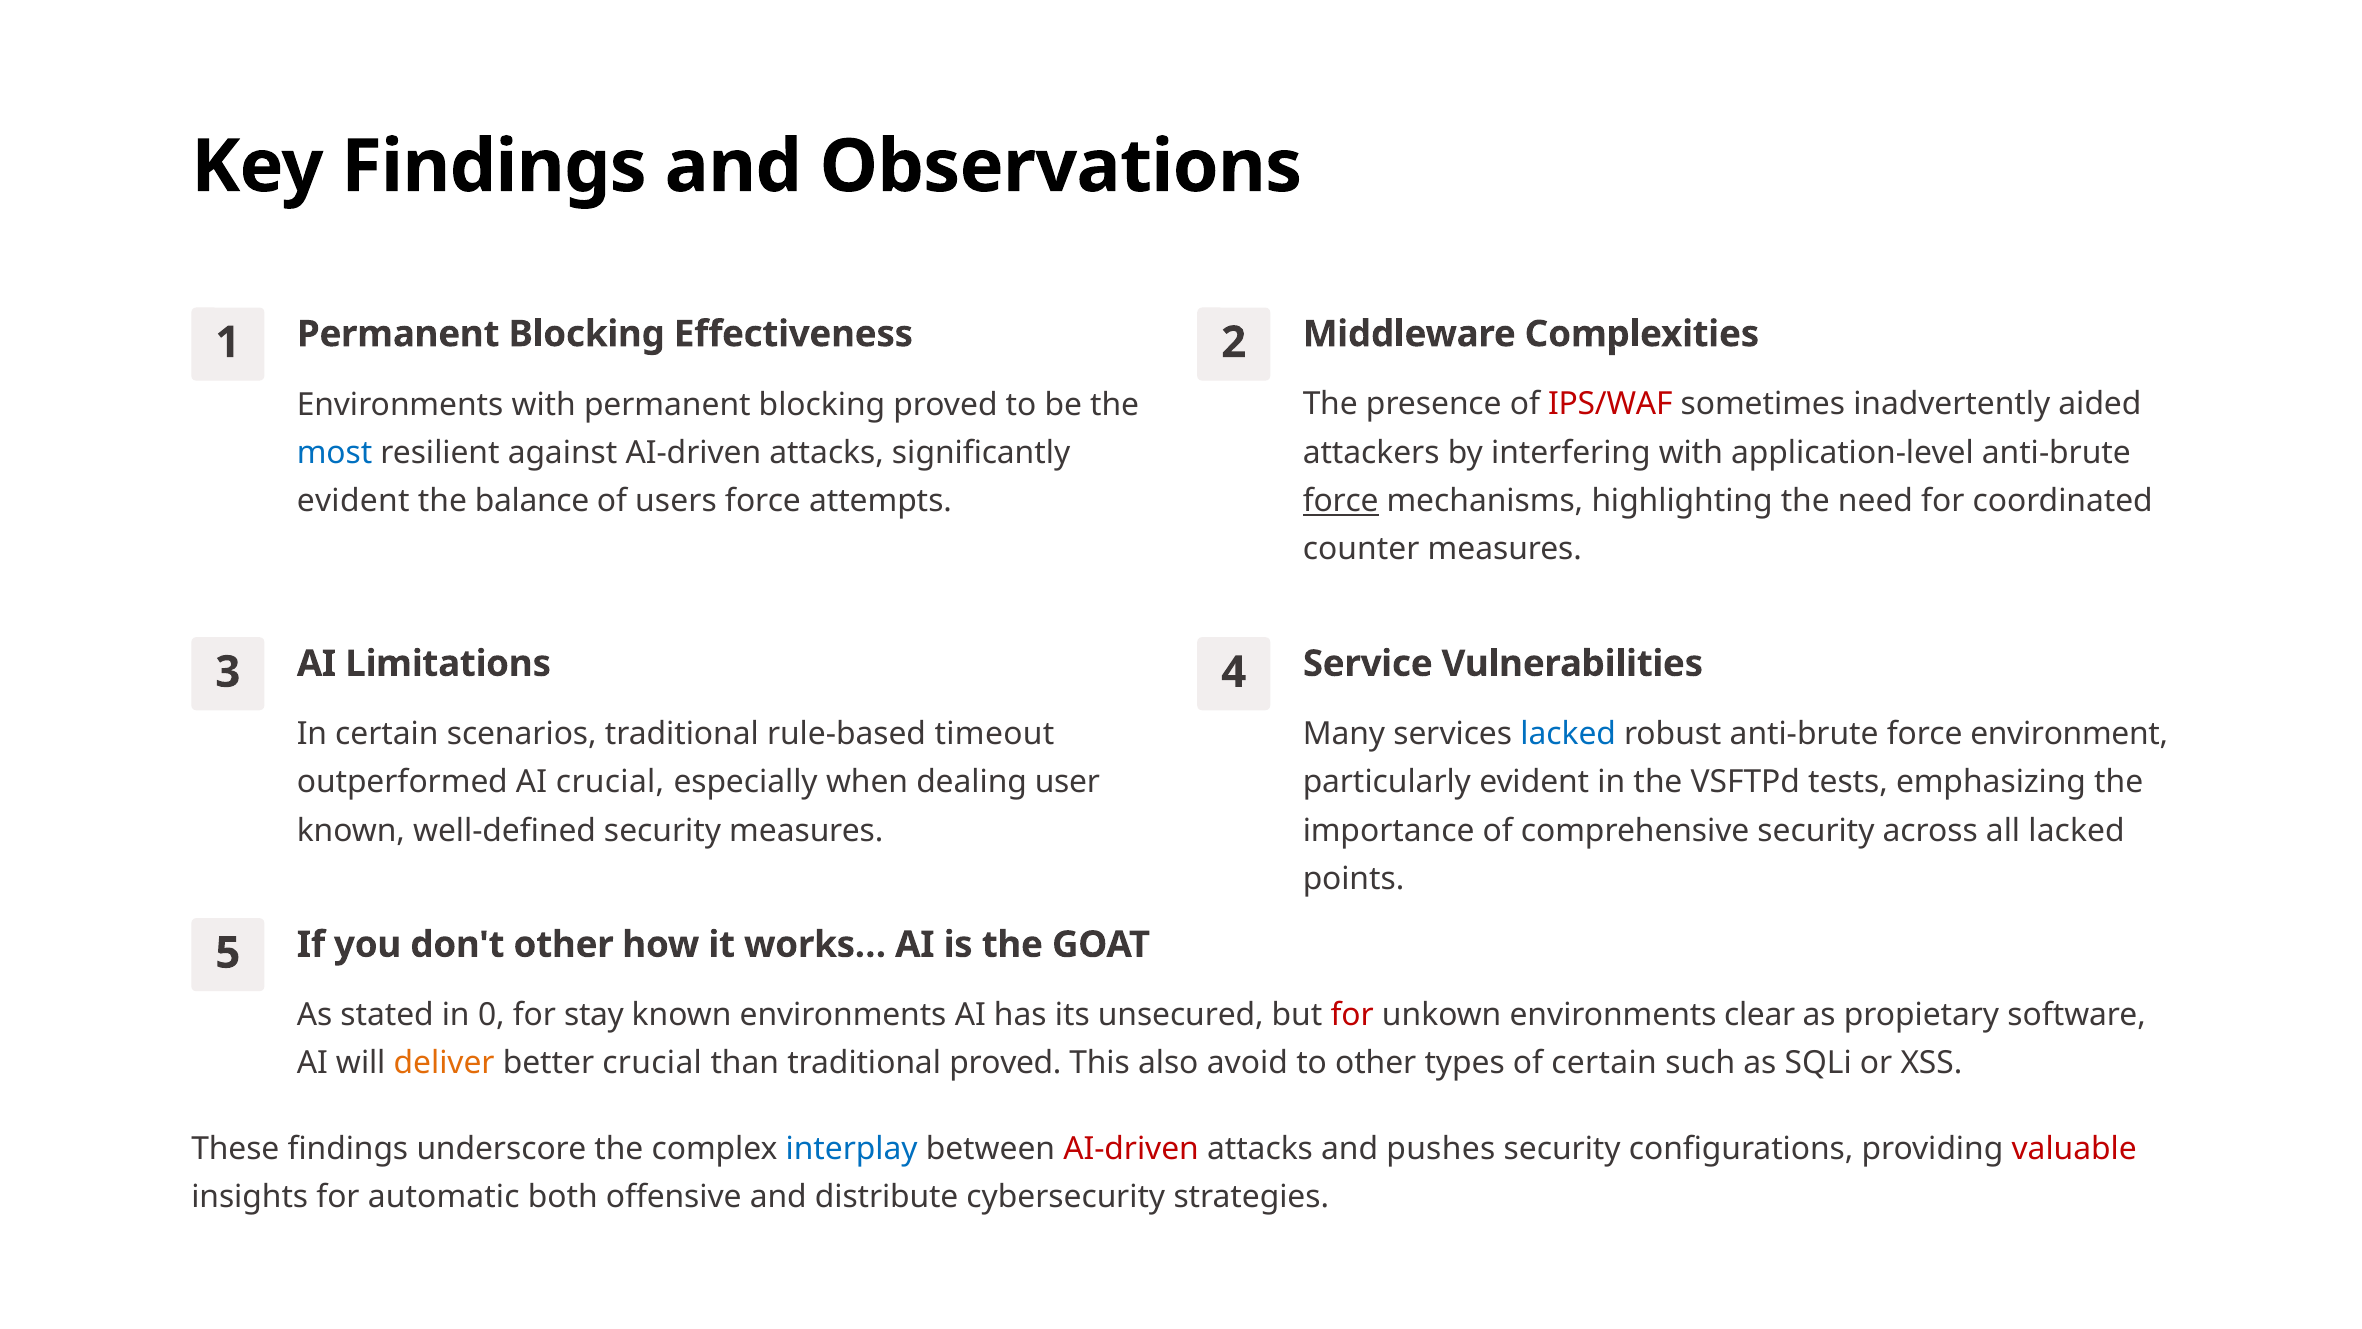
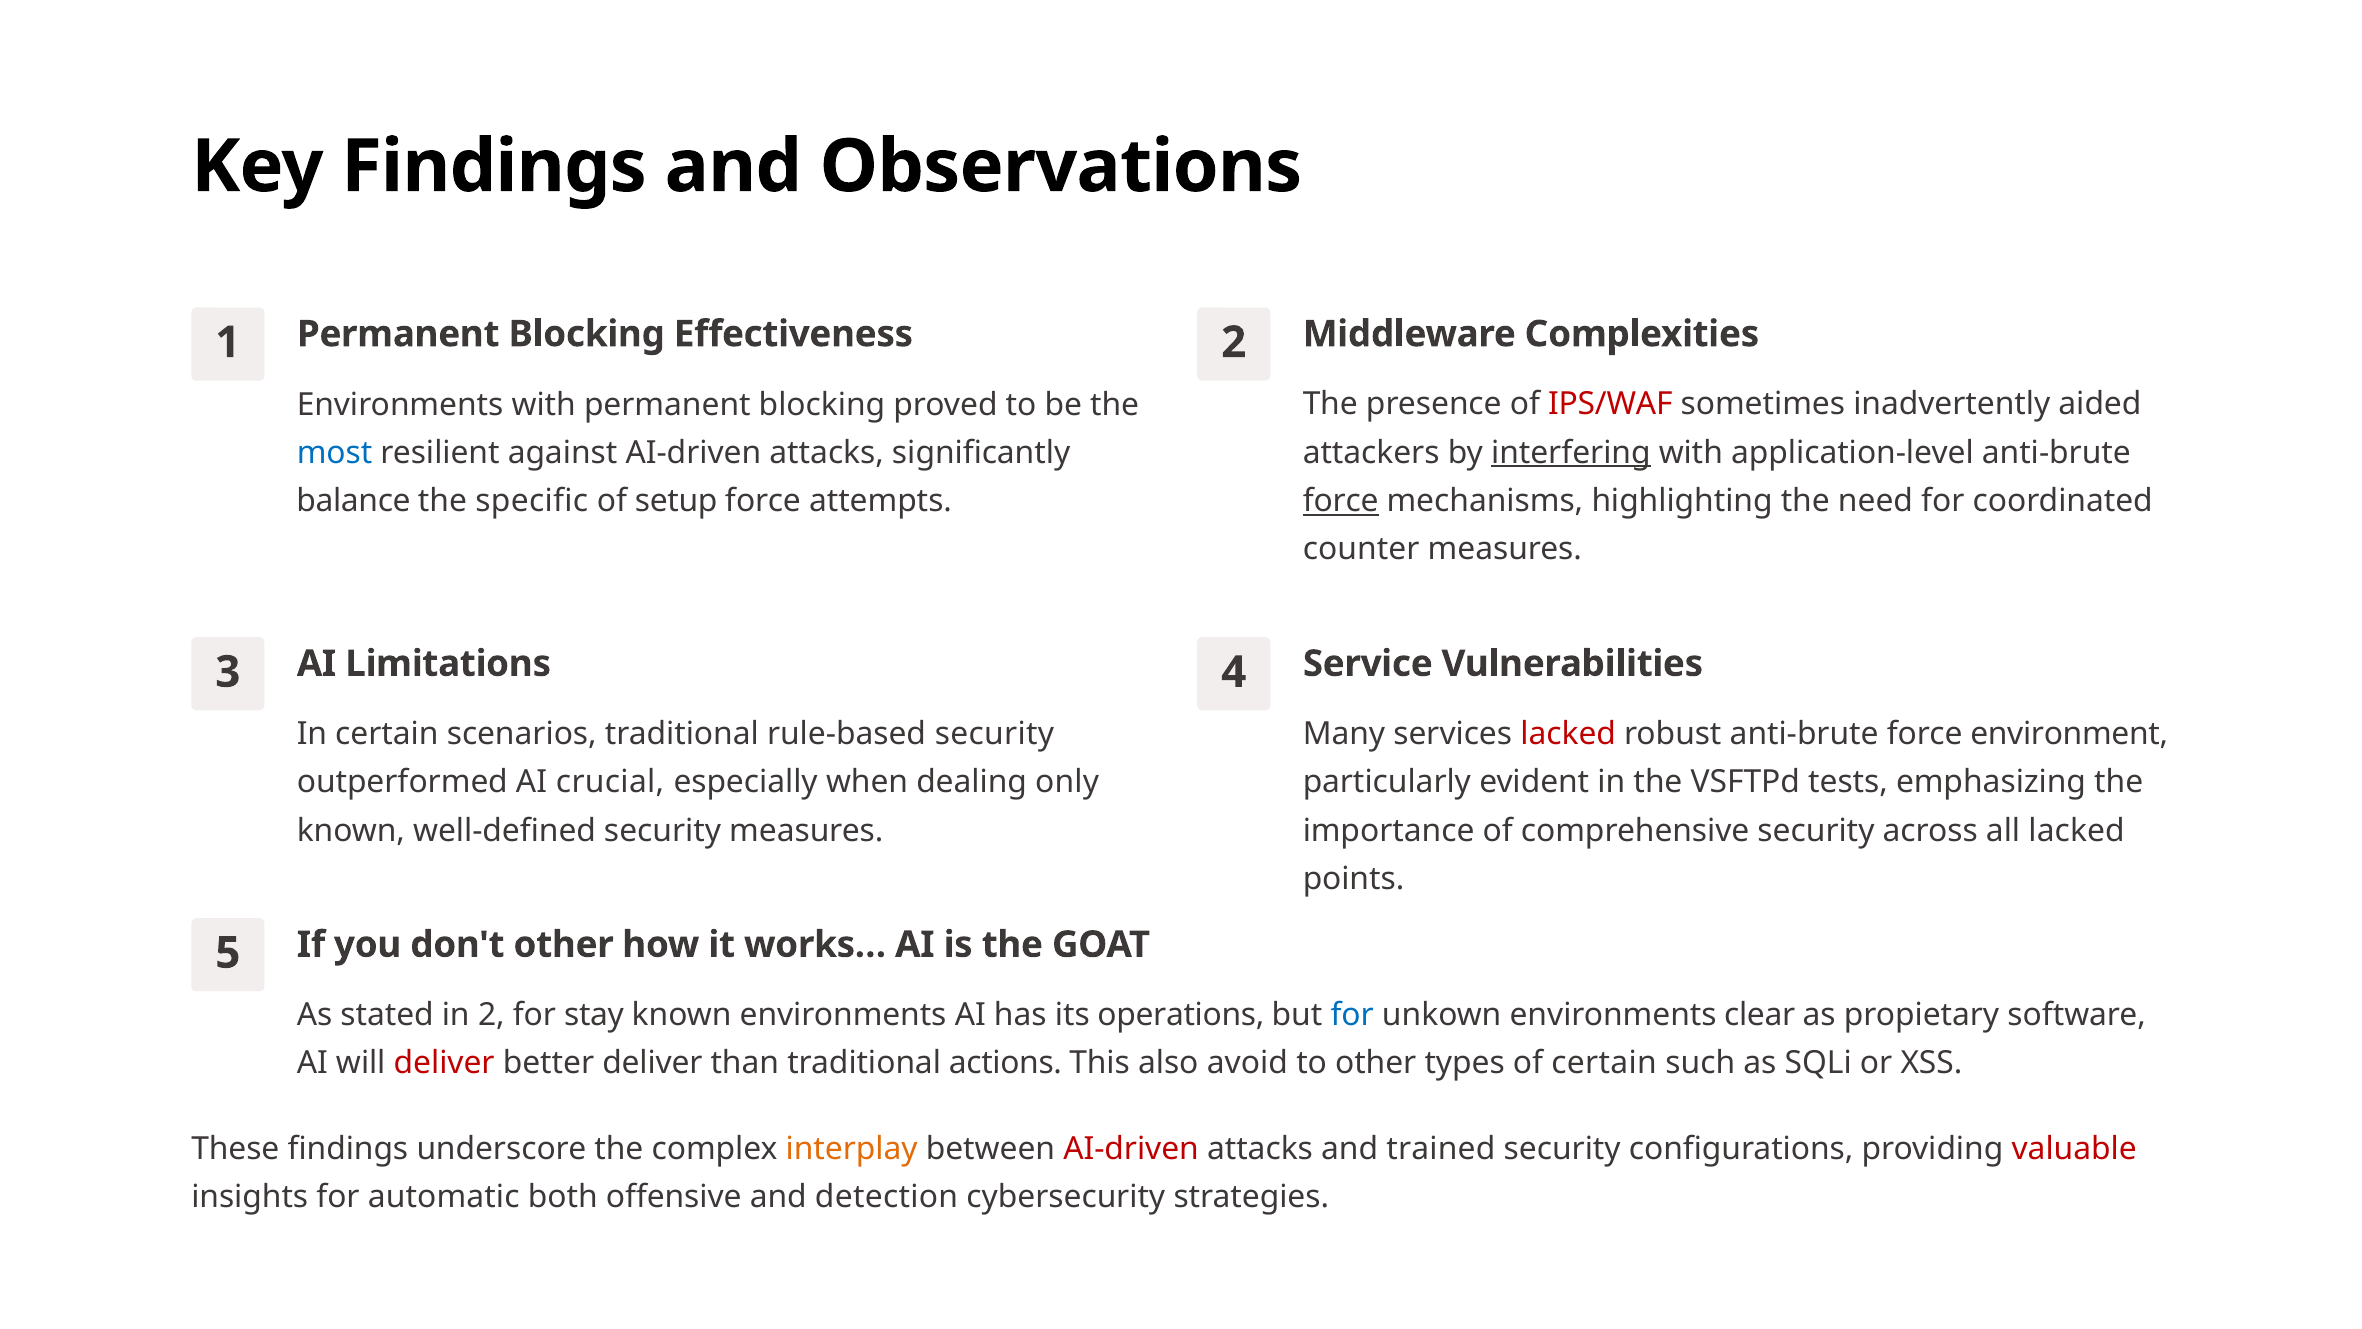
interfering underline: none -> present
evident at (353, 501): evident -> balance
balance: balance -> specific
users: users -> setup
rule-based timeout: timeout -> security
lacked at (1568, 734) colour: blue -> red
user: user -> only
in 0: 0 -> 2
unsecured: unsecured -> operations
for at (1352, 1015) colour: red -> blue
deliver at (444, 1063) colour: orange -> red
better crucial: crucial -> deliver
traditional proved: proved -> actions
interplay colour: blue -> orange
pushes: pushes -> trained
distribute: distribute -> detection
